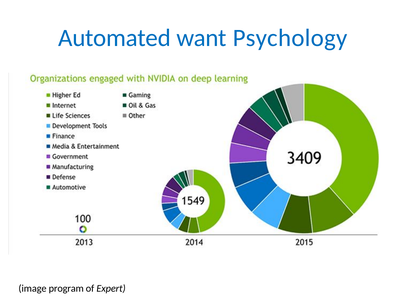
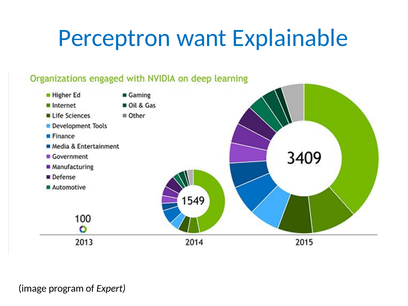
Automated: Automated -> Perceptron
Psychology: Psychology -> Explainable
